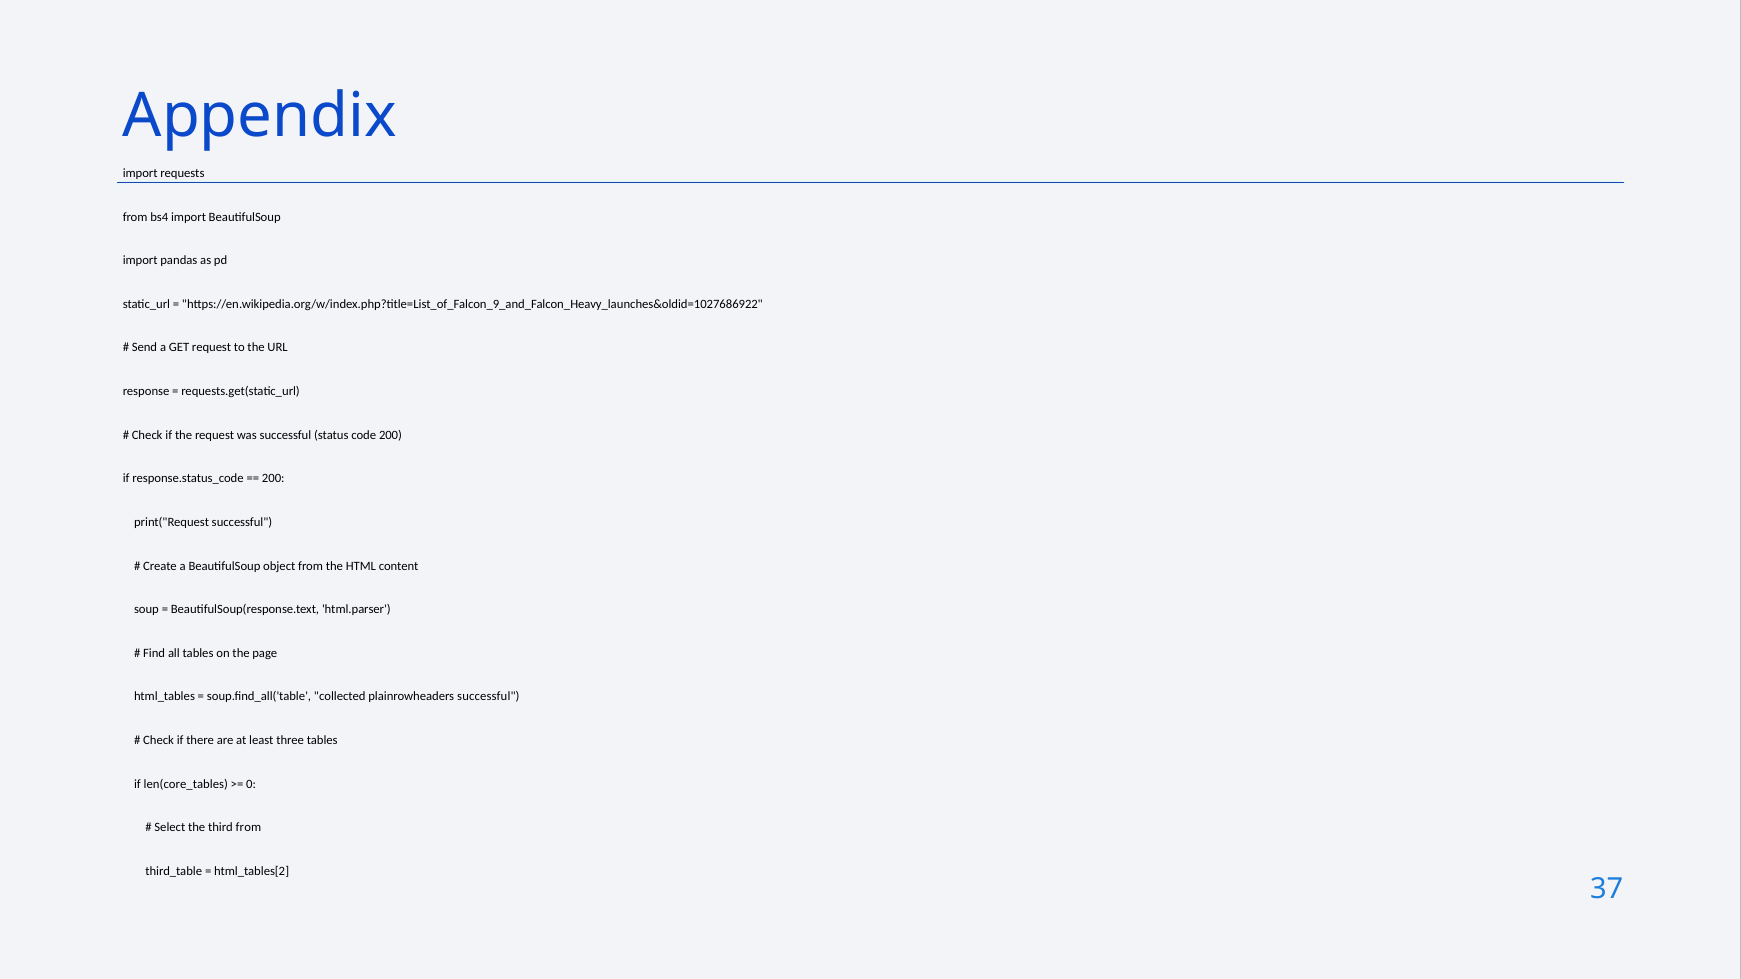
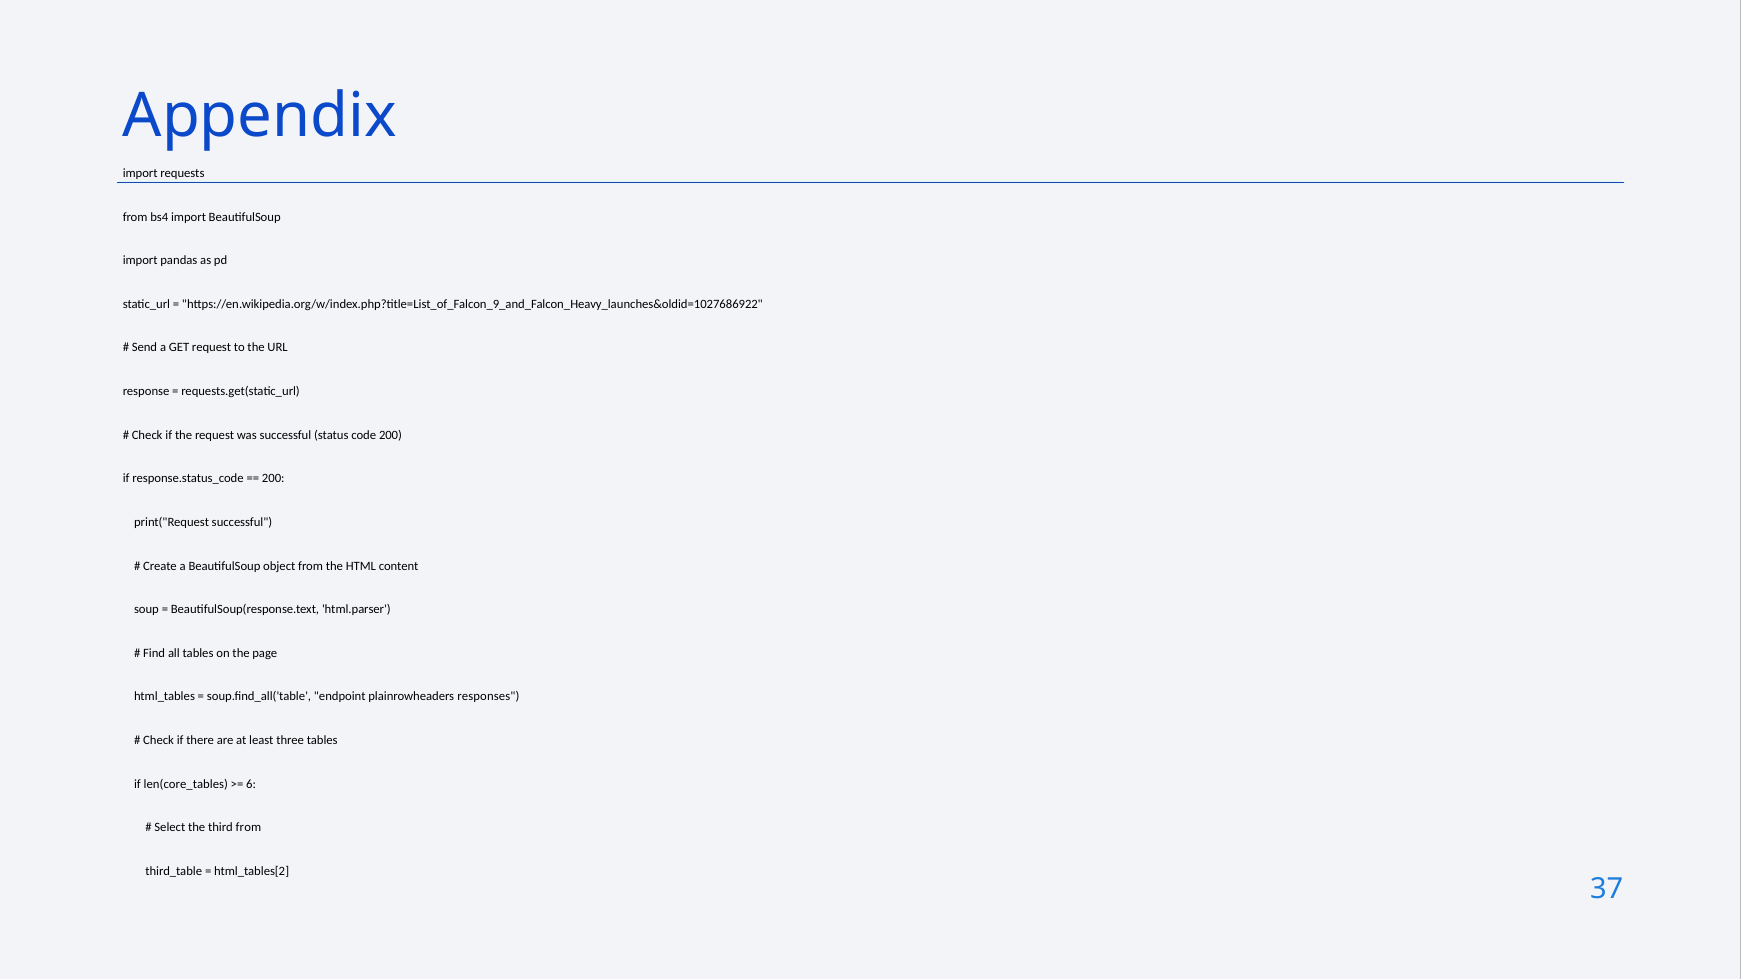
collected: collected -> endpoint
plainrowheaders successful: successful -> responses
0: 0 -> 6
